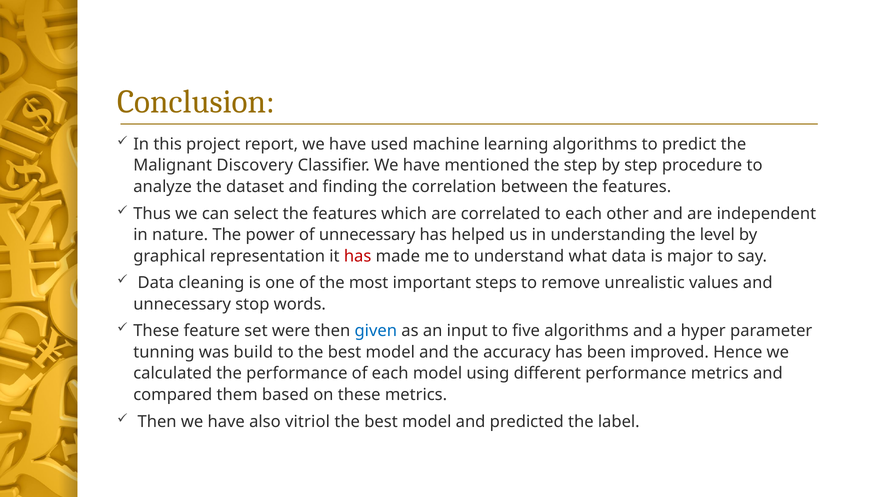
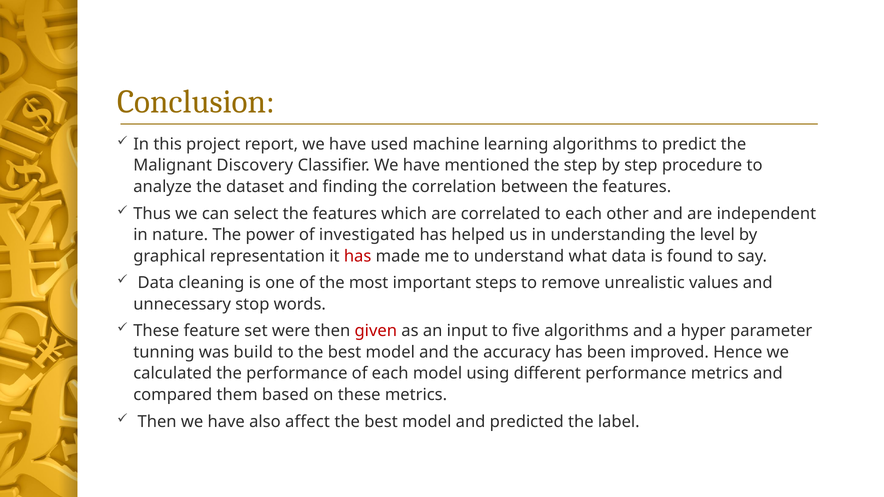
of unnecessary: unnecessary -> investigated
major: major -> found
given colour: blue -> red
vitriol: vitriol -> affect
